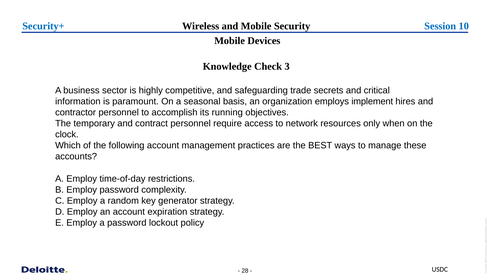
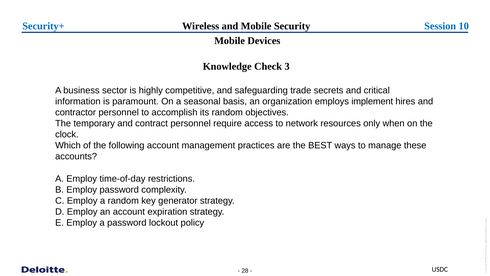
its running: running -> random
